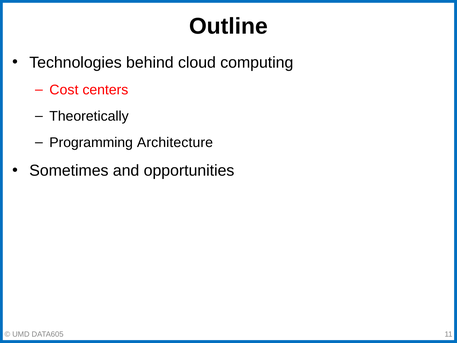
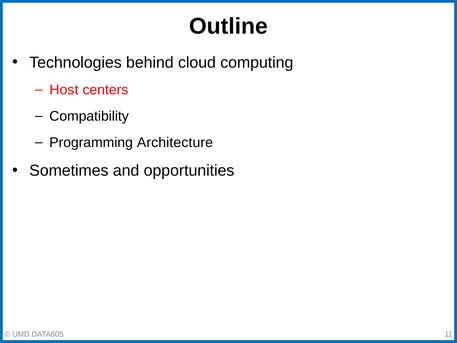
Cost: Cost -> Host
Theoretically: Theoretically -> Compatibility
